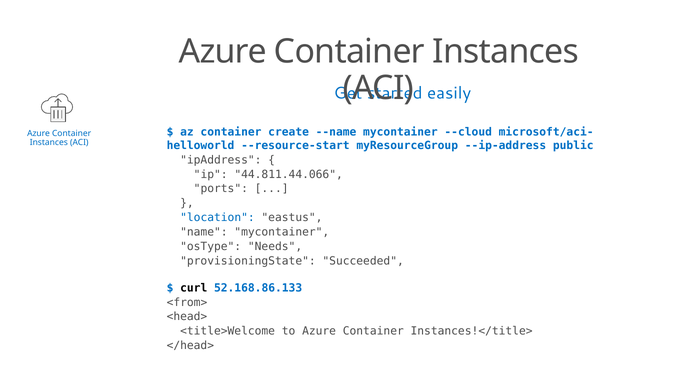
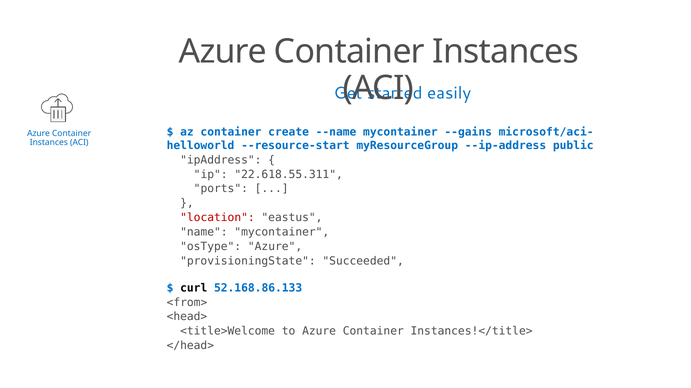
--cloud: --cloud -> --gains
44.811.44.066: 44.811.44.066 -> 22.618.55.311
location colour: blue -> red
osType Needs: Needs -> Azure
